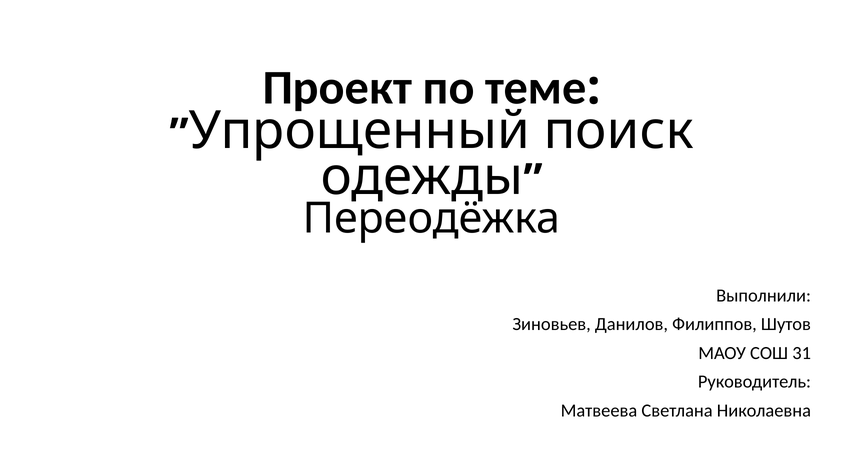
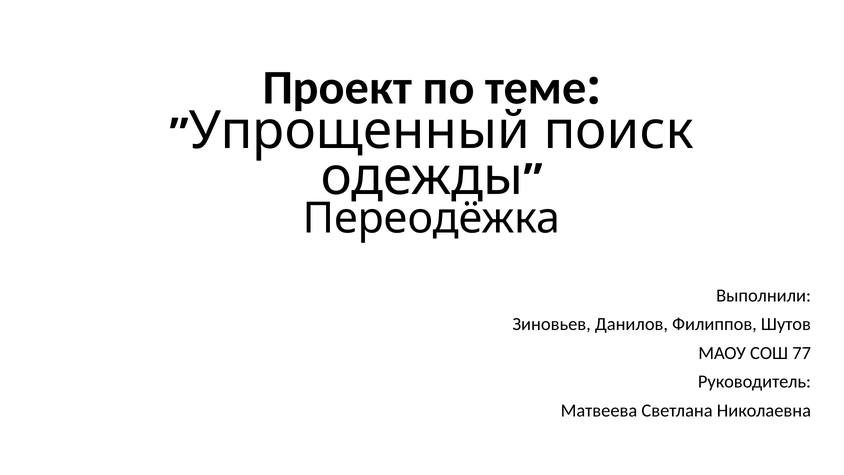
31: 31 -> 77
